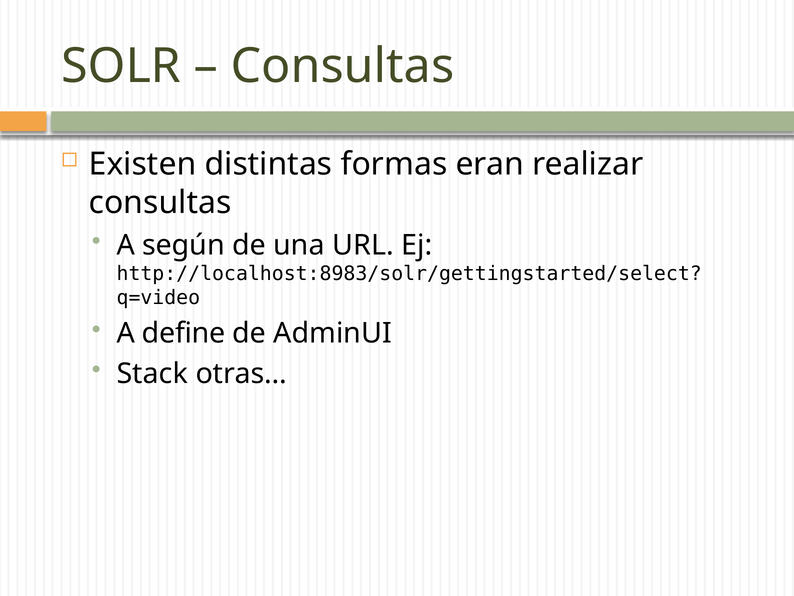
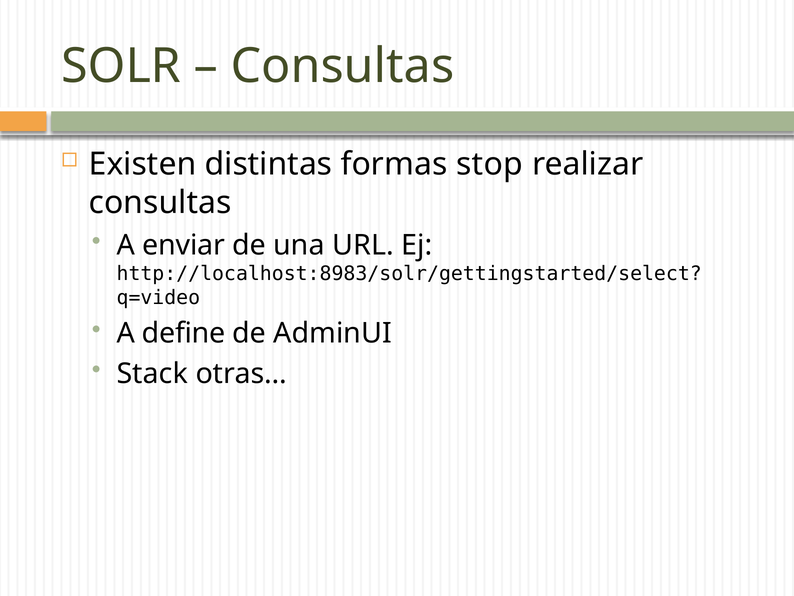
eran: eran -> stop
según: según -> enviar
